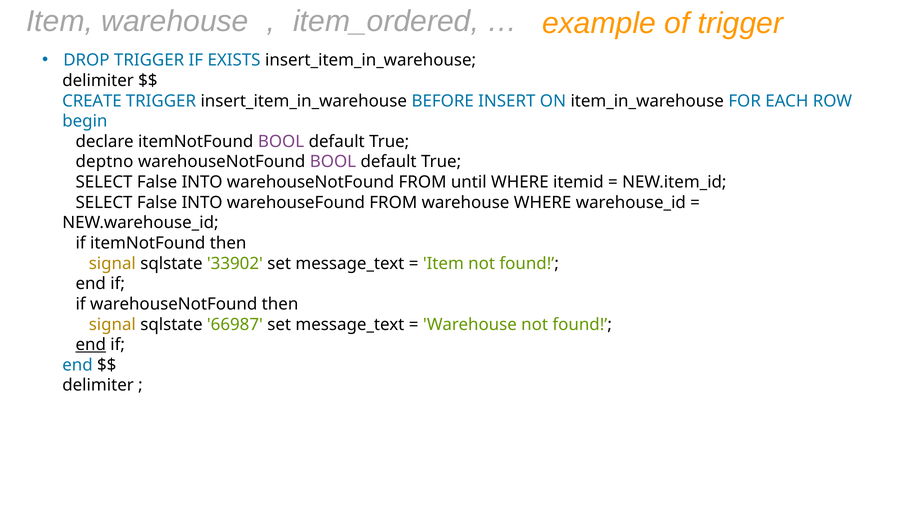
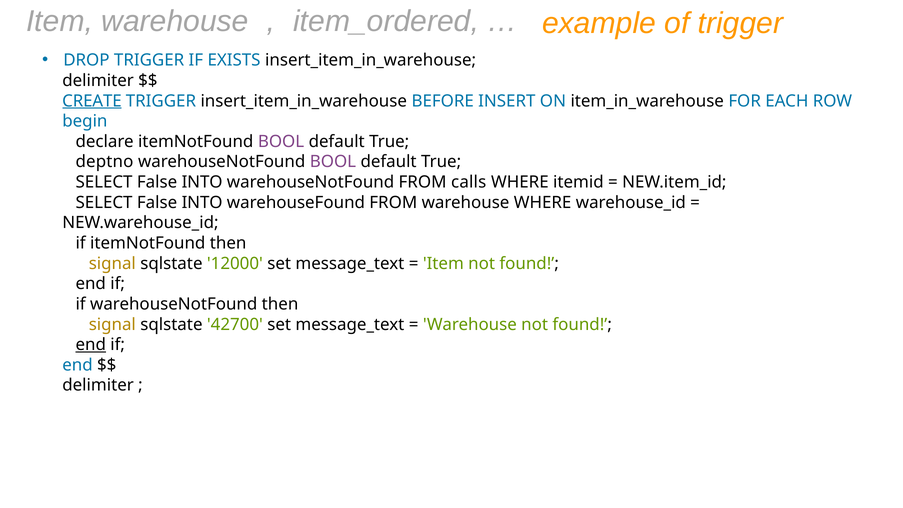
CREATE underline: none -> present
until: until -> calls
33902: 33902 -> 12000
66987: 66987 -> 42700
